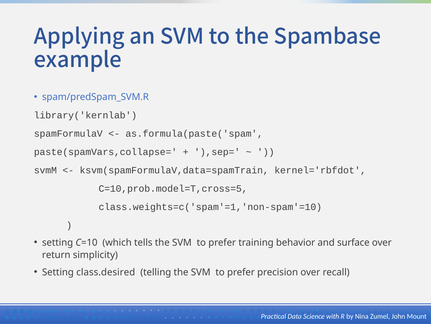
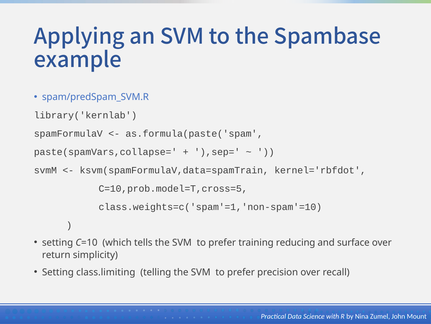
behavior: behavior -> reducing
class.desired: class.desired -> class.limiting
